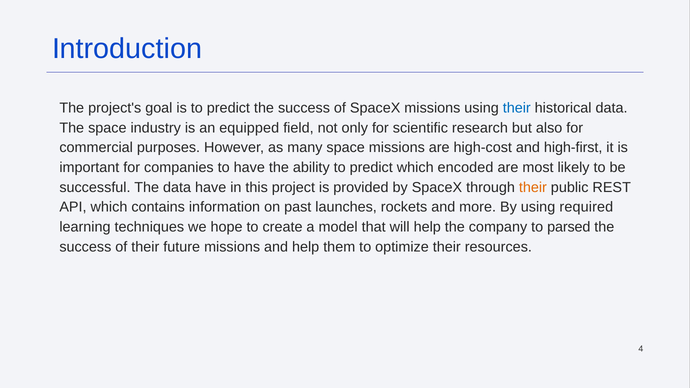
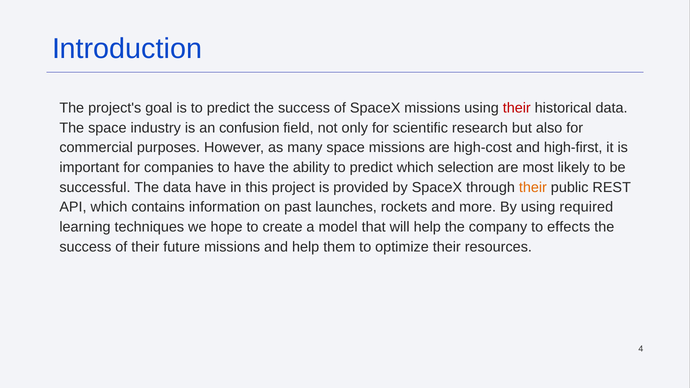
their at (517, 108) colour: blue -> red
equipped: equipped -> confusion
encoded: encoded -> selection
parsed: parsed -> effects
